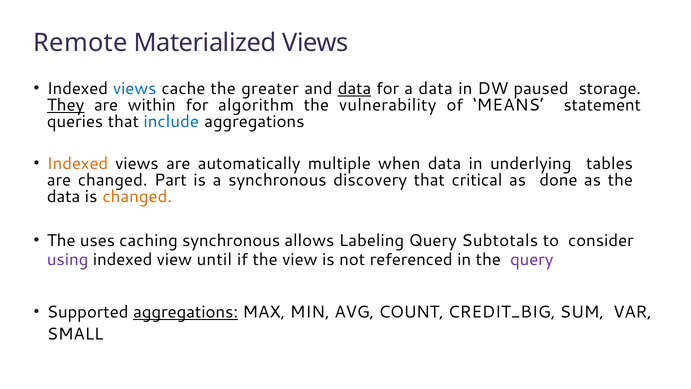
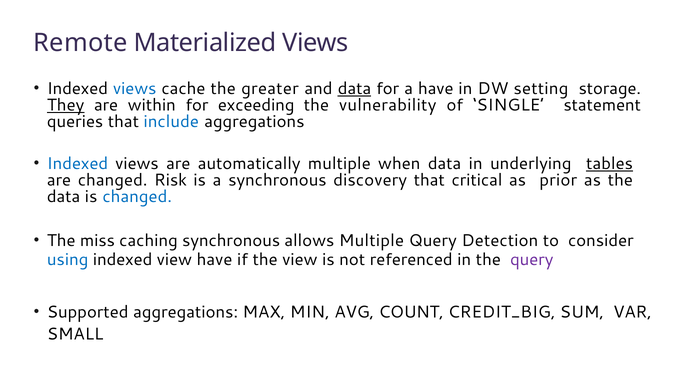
a data: data -> have
paused: paused -> setting
algorithm: algorithm -> exceeding
MEANS: MEANS -> SINGLE
Indexed at (77, 164) colour: orange -> blue
tables underline: none -> present
Part: Part -> Risk
done: done -> prior
changed at (137, 196) colour: orange -> blue
uses: uses -> miss
allows Labeling: Labeling -> Multiple
Subtotals: Subtotals -> Detection
using colour: purple -> blue
view until: until -> have
aggregations at (186, 312) underline: present -> none
